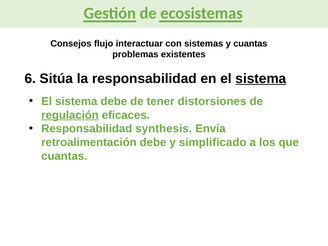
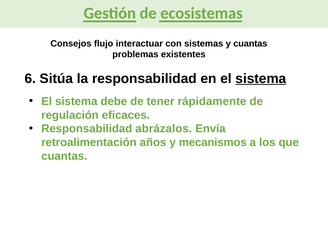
distorsiones: distorsiones -> rápidamente
regulación underline: present -> none
synthesis: synthesis -> abrázalos
retroalimentación debe: debe -> años
simplificado: simplificado -> mecanismos
